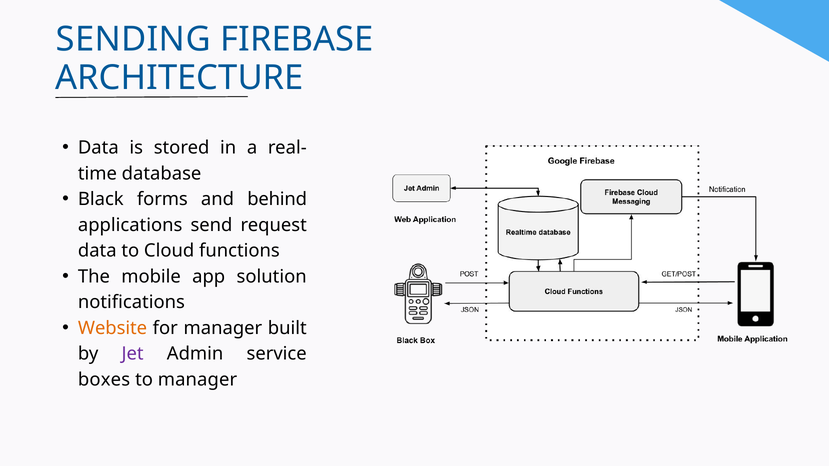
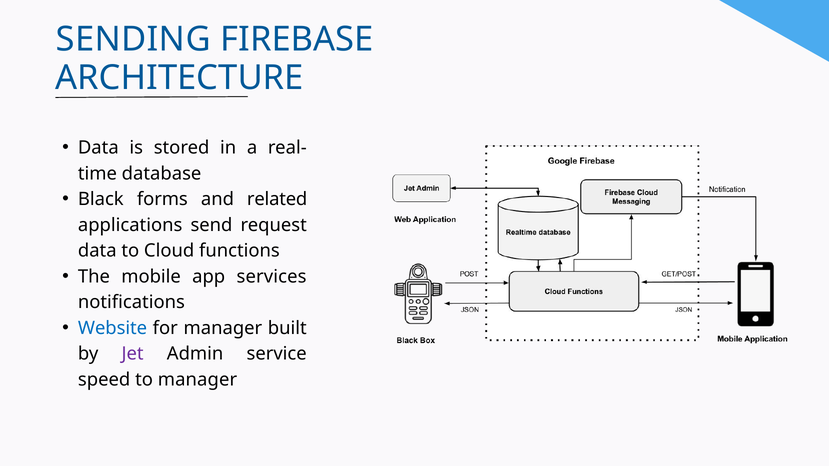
behind: behind -> related
solution: solution -> services
Website colour: orange -> blue
boxes: boxes -> speed
